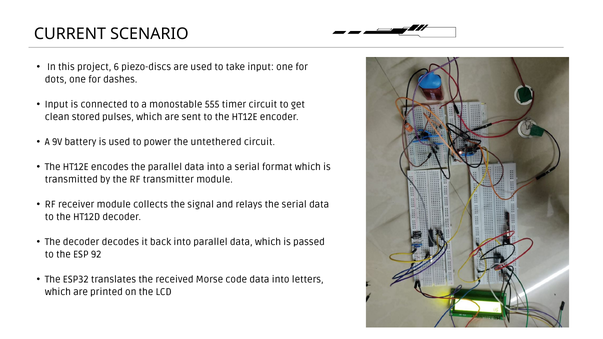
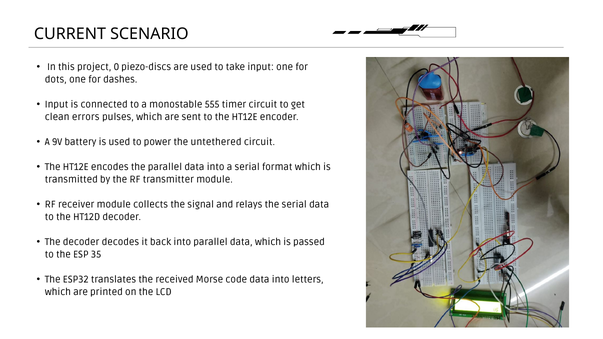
6: 6 -> 0
stored: stored -> errors
92: 92 -> 35
